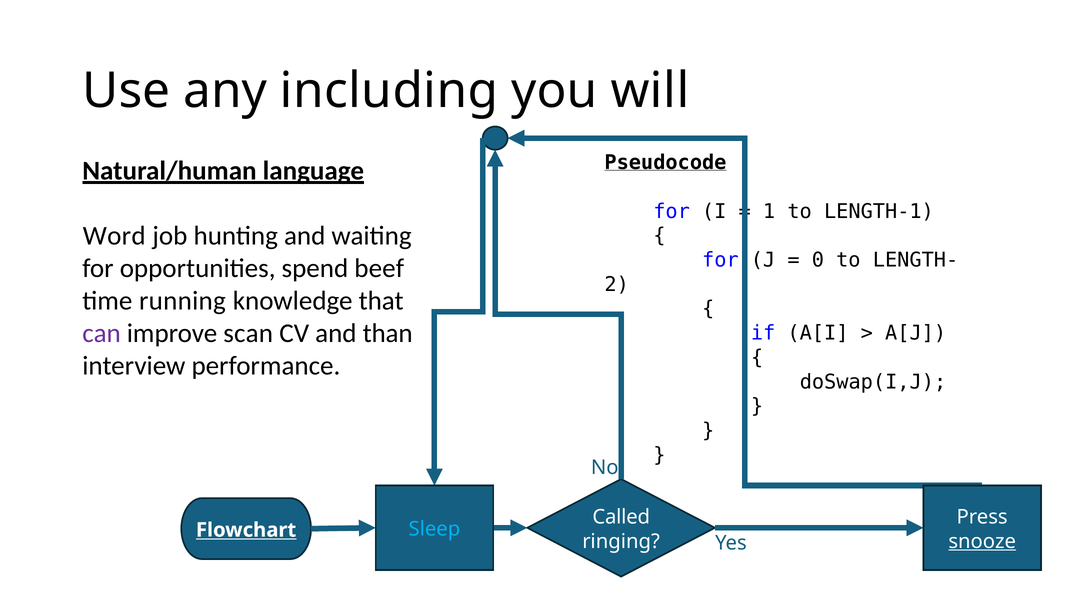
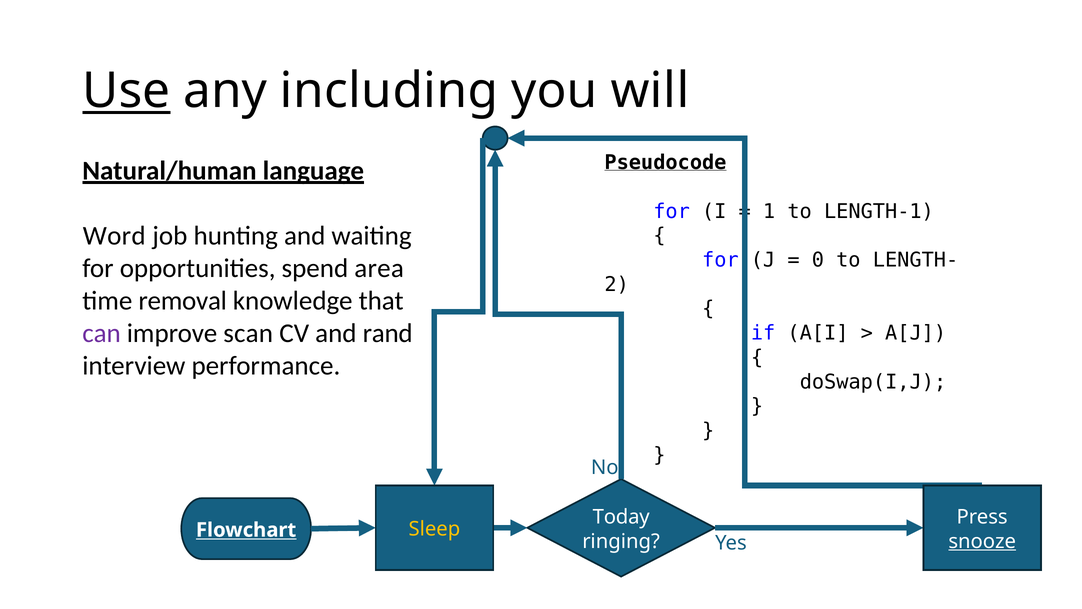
Use underline: none -> present
beef: beef -> area
running: running -> removal
than: than -> rand
Called: Called -> Today
Sleep colour: light blue -> yellow
